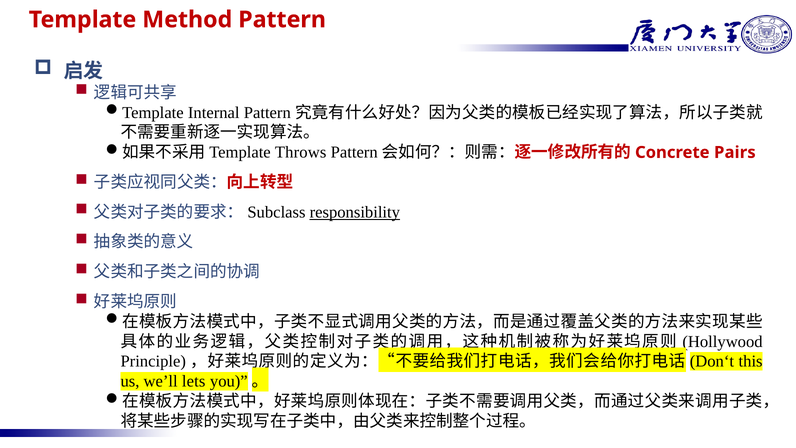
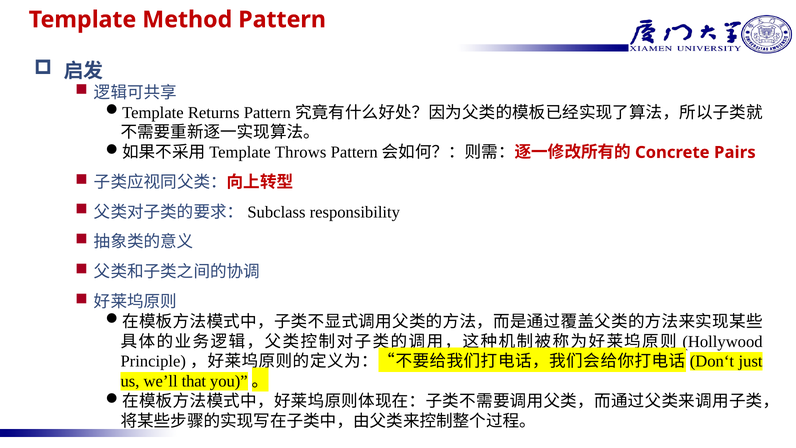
Internal: Internal -> Returns
responsibility underline: present -> none
this: this -> just
lets: lets -> that
